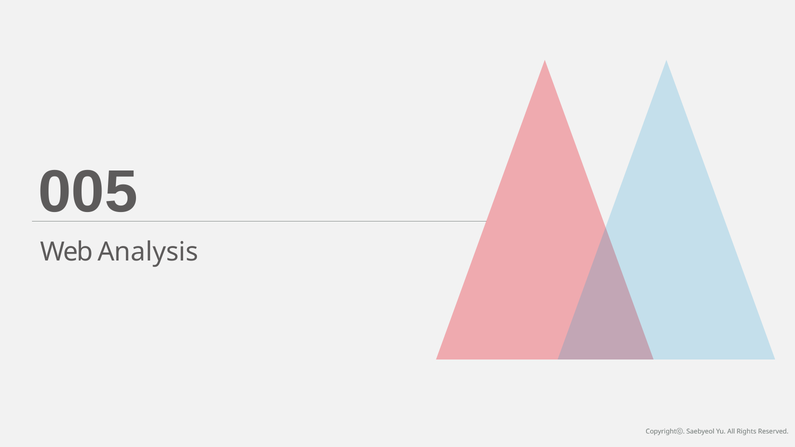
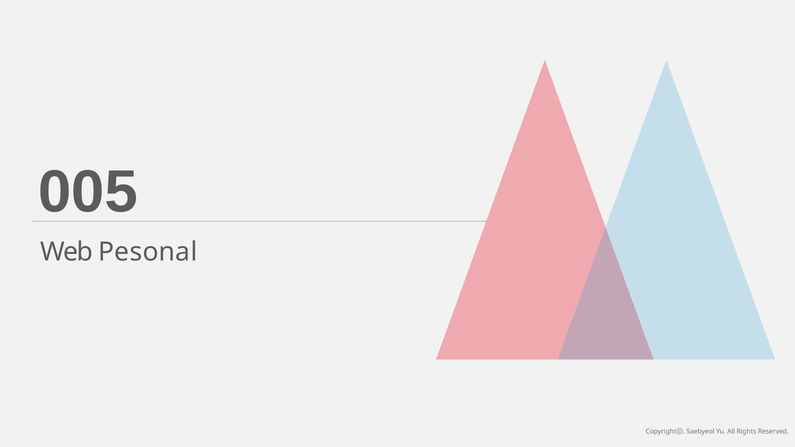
Analysis: Analysis -> Pesonal
